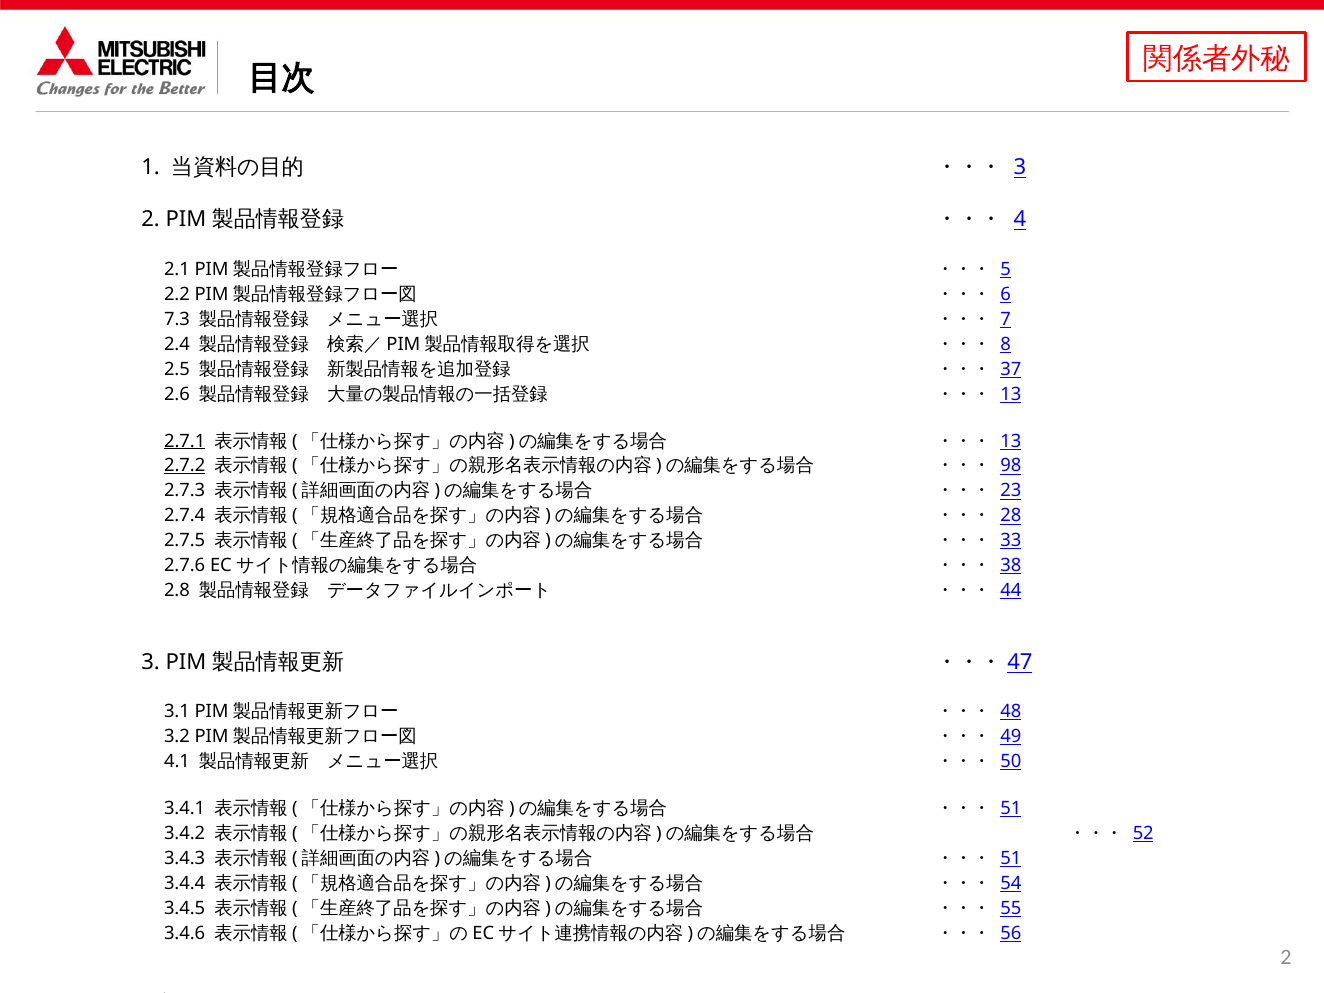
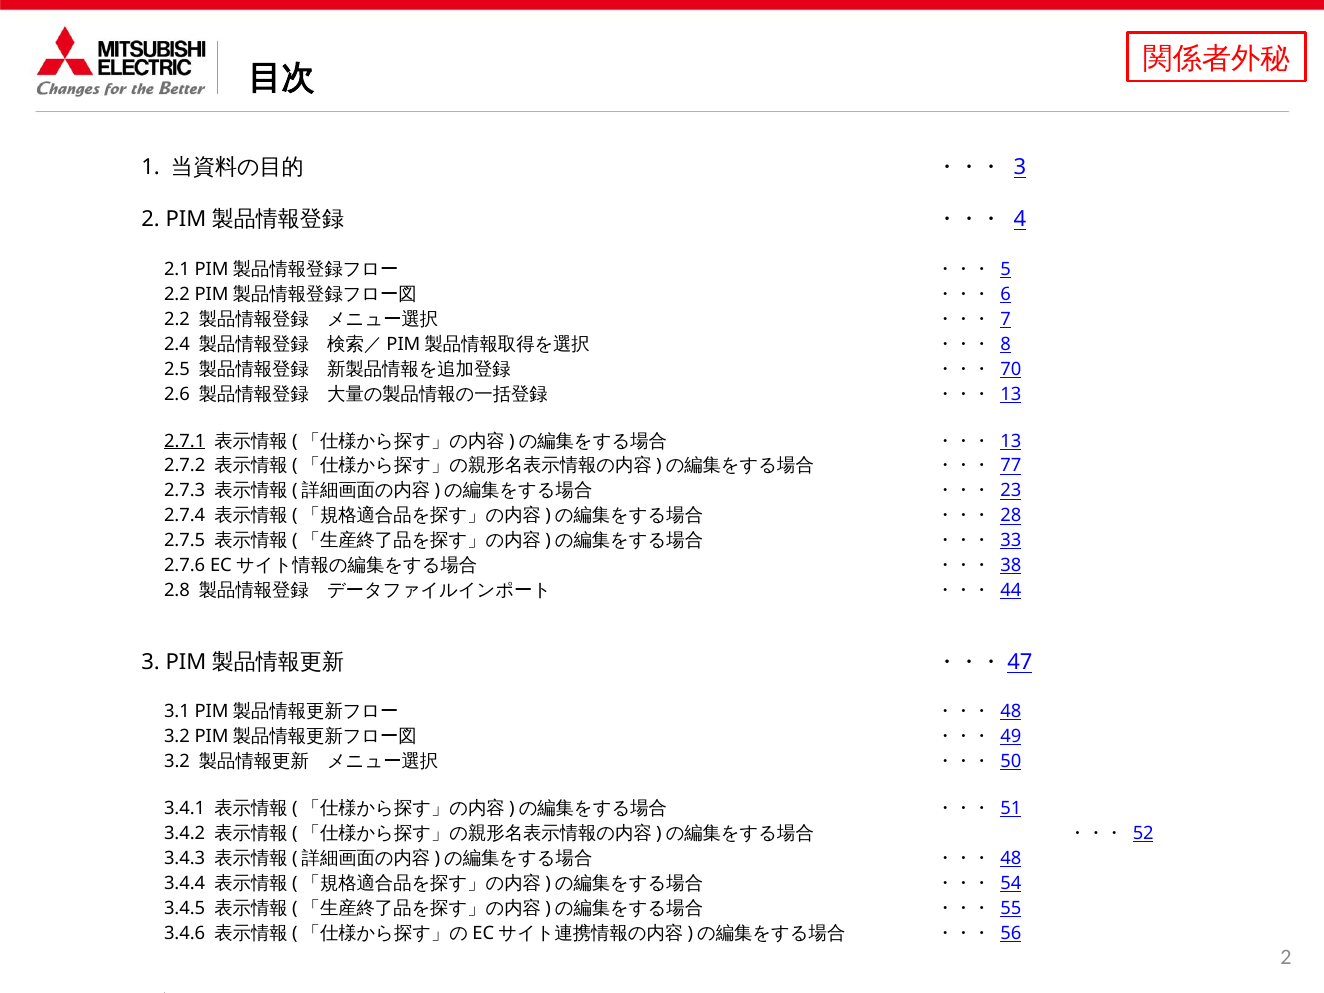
7.3 at (177, 319): 7.3 -> 2.2
37: 37 -> 70
2.7.2 underline: present -> none
98: 98 -> 77
4.1 at (177, 762): 4.1 -> 3.2
51 at (1011, 858): 51 -> 48
